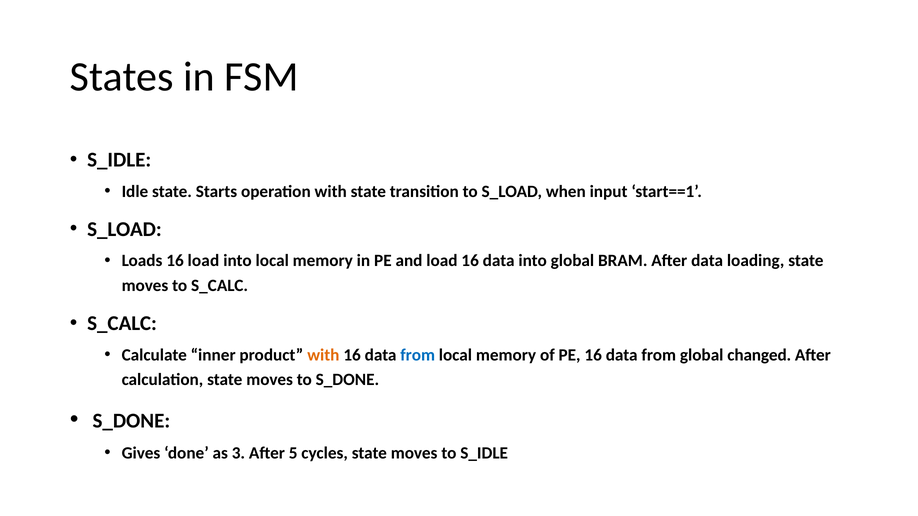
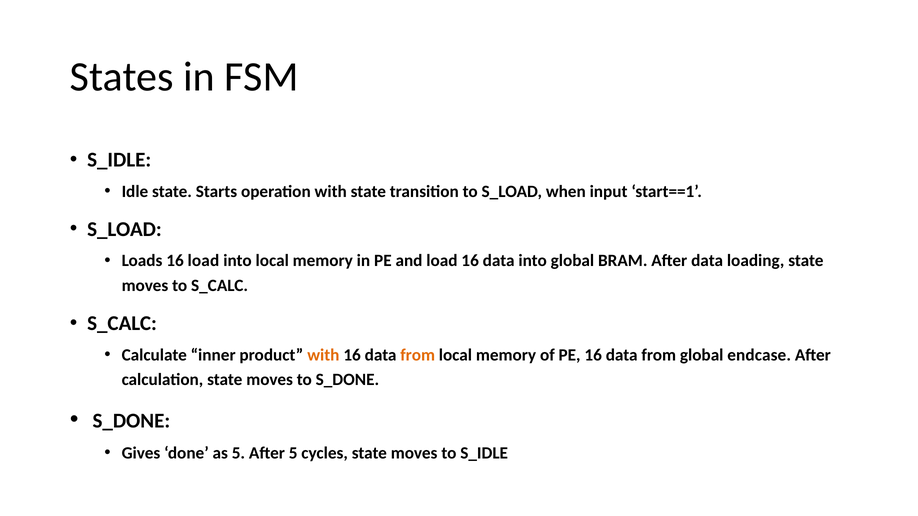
from at (418, 355) colour: blue -> orange
changed: changed -> endcase
as 3: 3 -> 5
